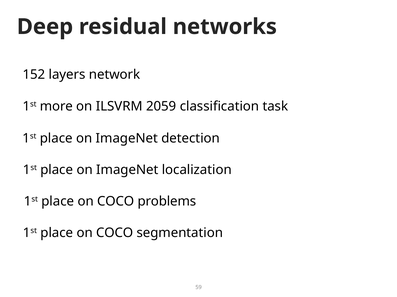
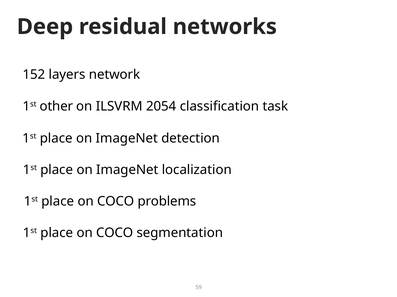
more: more -> other
2059: 2059 -> 2054
